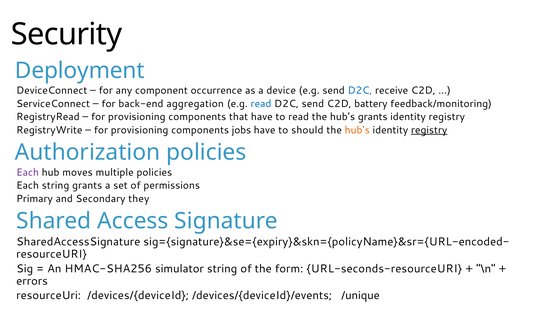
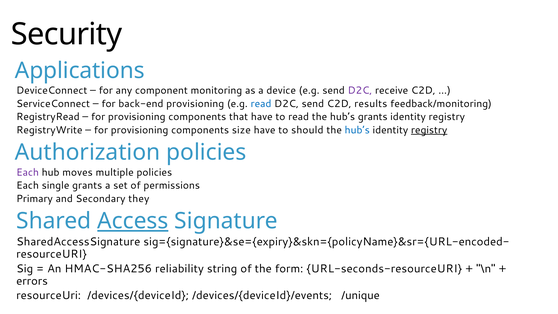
Deployment: Deployment -> Applications
occurrence: occurrence -> monitoring
D2C at (360, 91) colour: blue -> purple
back-end aggregation: aggregation -> provisioning
battery: battery -> results
jobs: jobs -> size
hub’s at (357, 130) colour: orange -> blue
Each string: string -> single
Access underline: none -> present
simulator: simulator -> reliability
